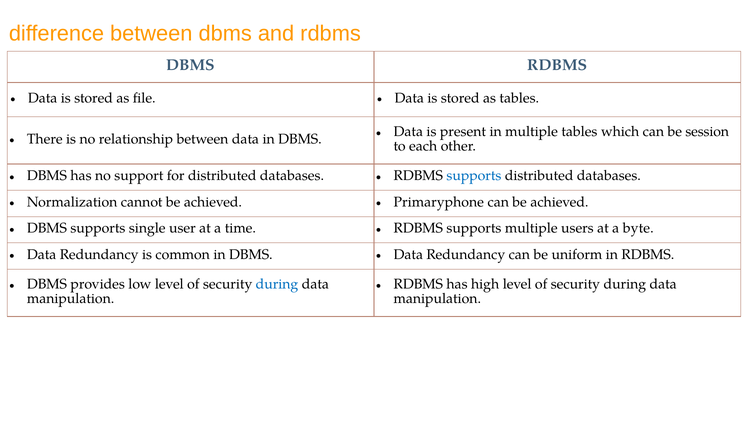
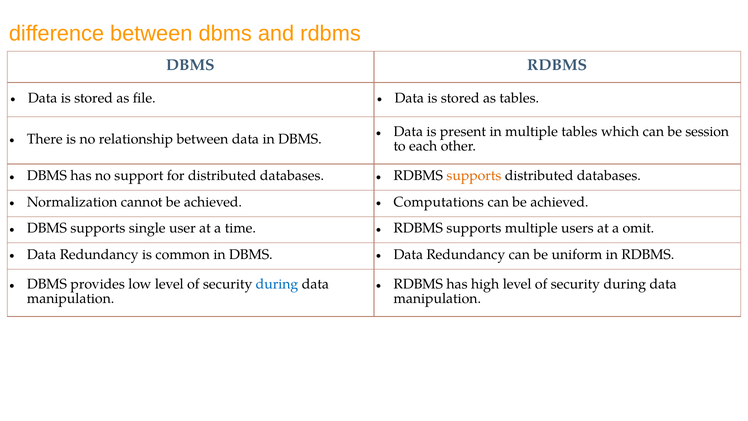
supports at (474, 176) colour: blue -> orange
Primaryphone: Primaryphone -> Computations
byte: byte -> omit
